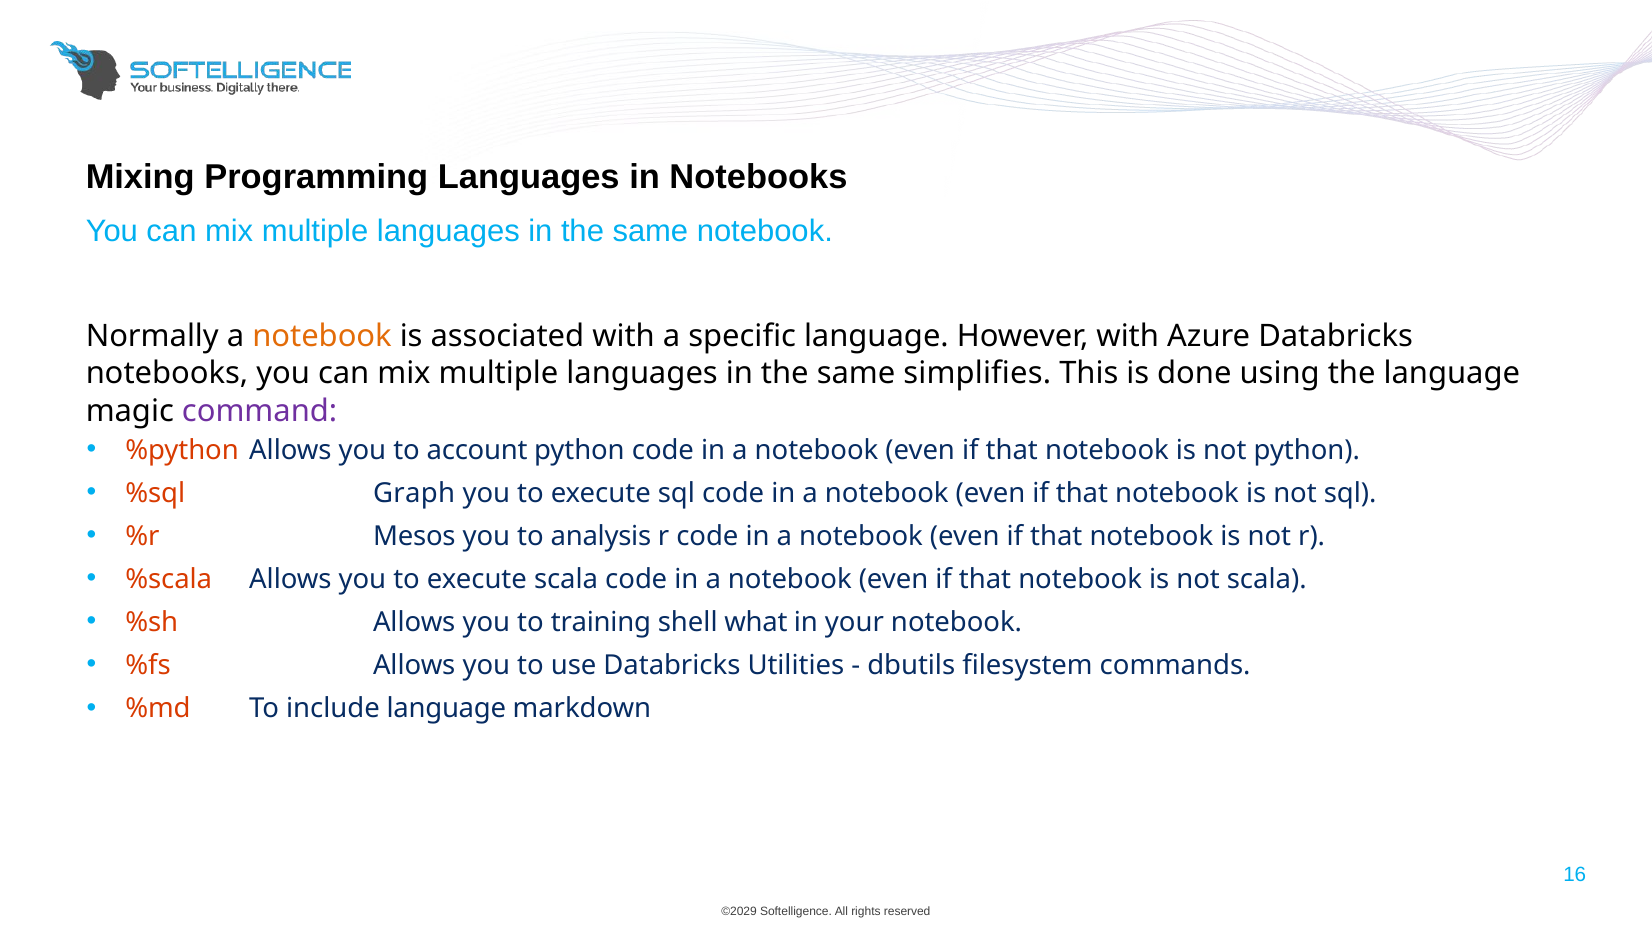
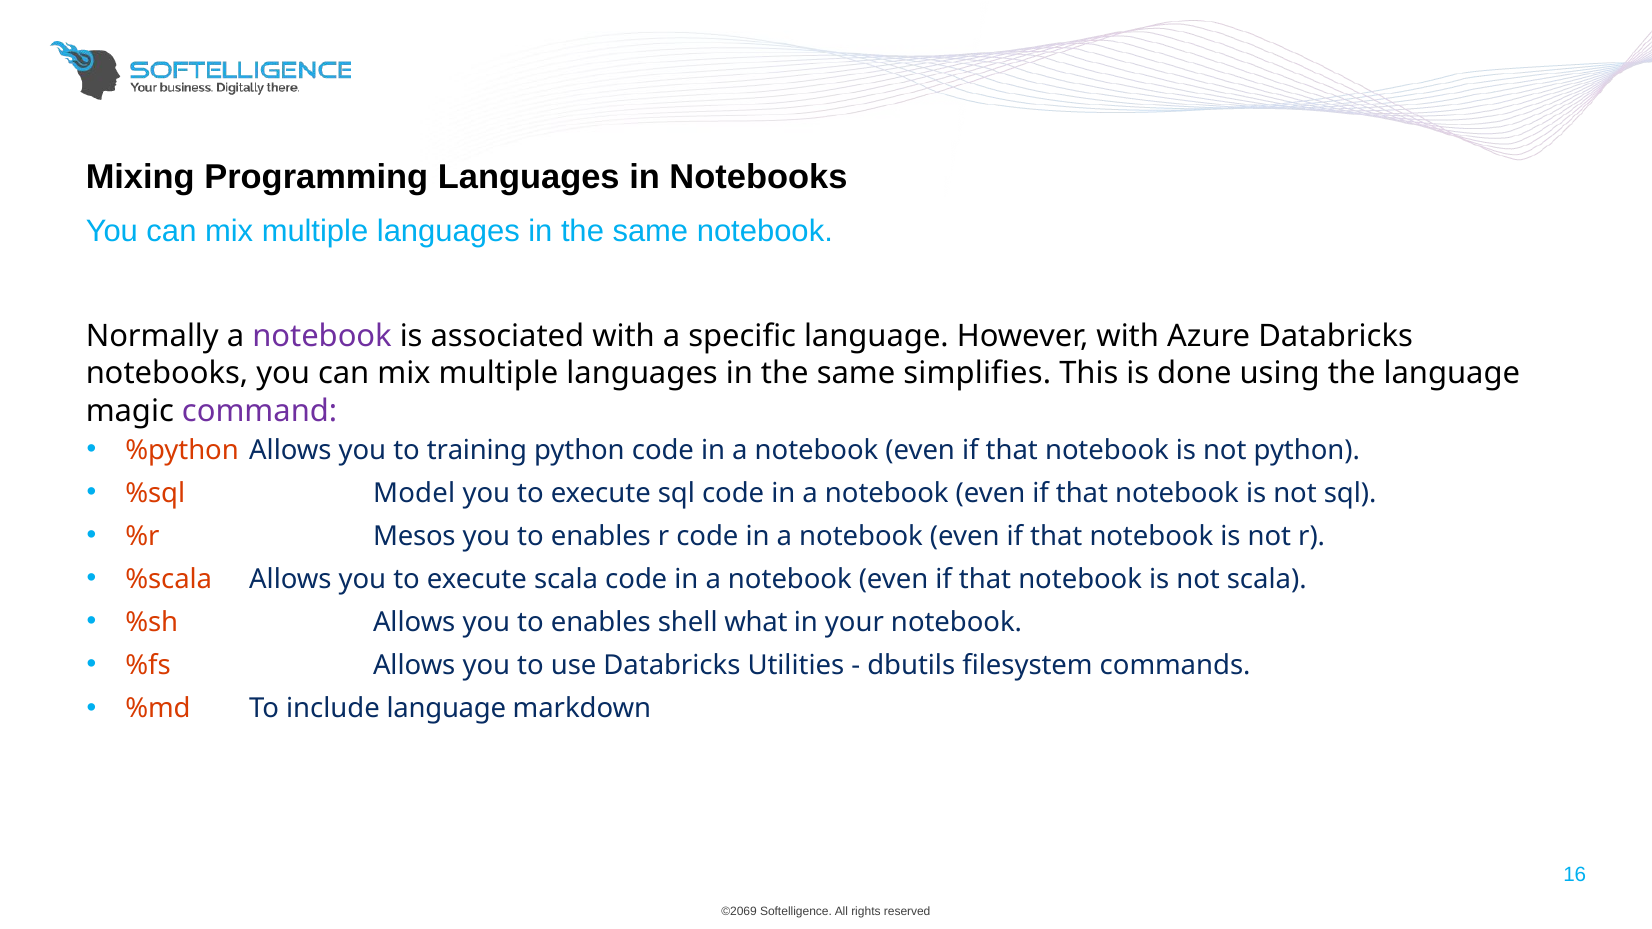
notebook at (322, 337) colour: orange -> purple
account: account -> training
Graph: Graph -> Model
analysis at (601, 536): analysis -> enables
Allows you to training: training -> enables
©2029: ©2029 -> ©2069
